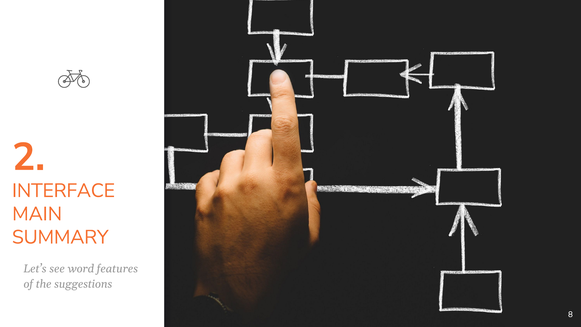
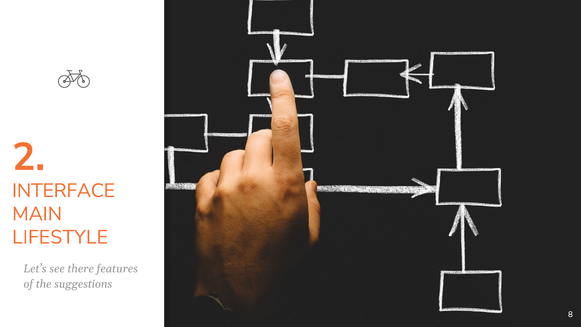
SUMMARY: SUMMARY -> LIFESTYLE
word: word -> there
